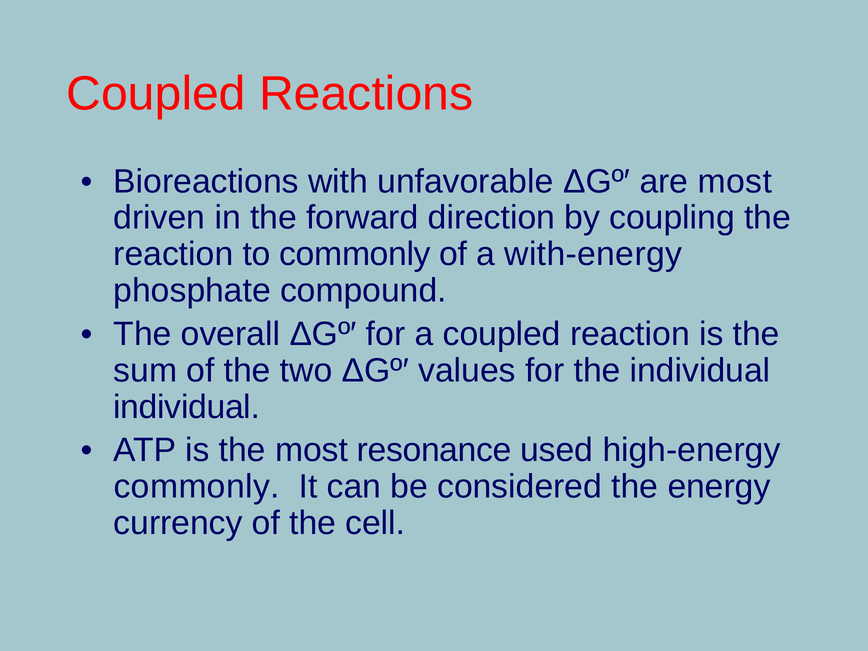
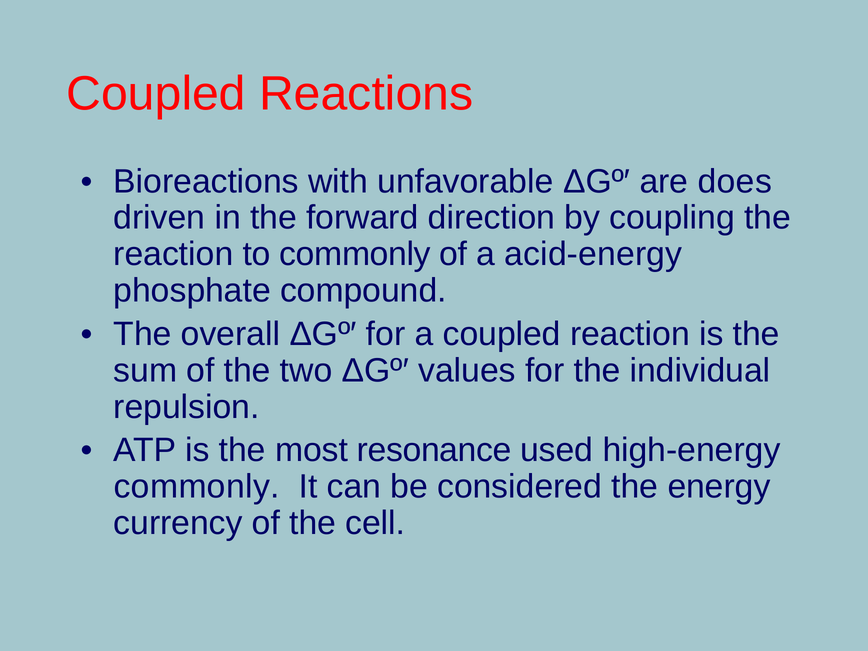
are most: most -> does
with-energy: with-energy -> acid-energy
individual at (187, 407): individual -> repulsion
